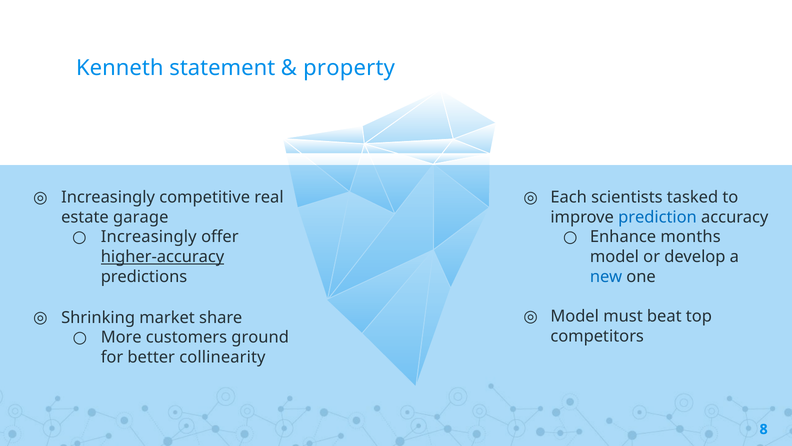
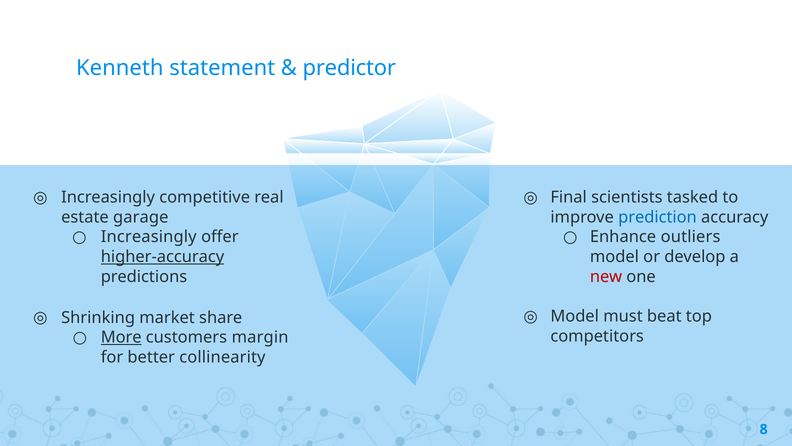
property: property -> predictor
Each: Each -> Final
months: months -> outliers
new colour: blue -> red
More underline: none -> present
ground: ground -> margin
